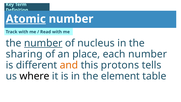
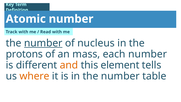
Atomic underline: present -> none
sharing: sharing -> protons
place: place -> mass
protons: protons -> element
where colour: black -> orange
in the element: element -> number
